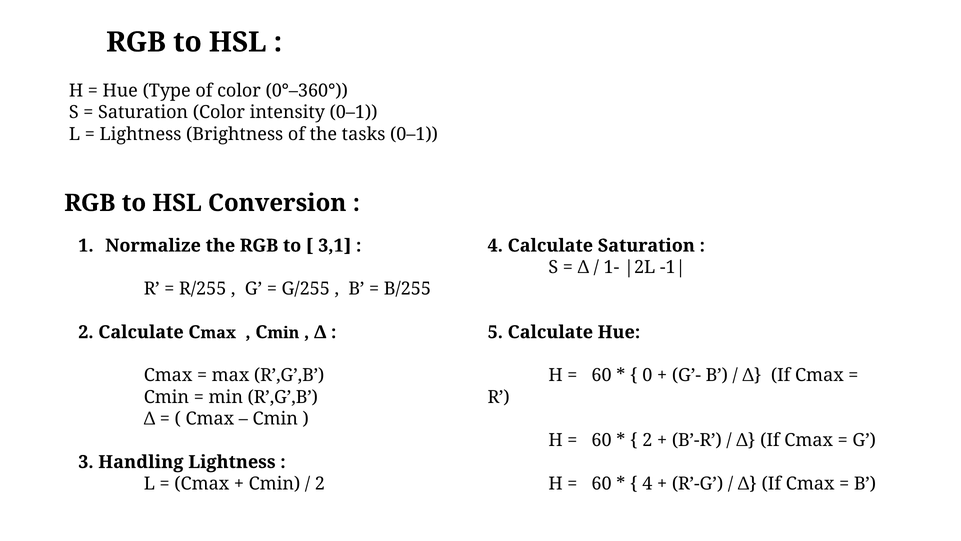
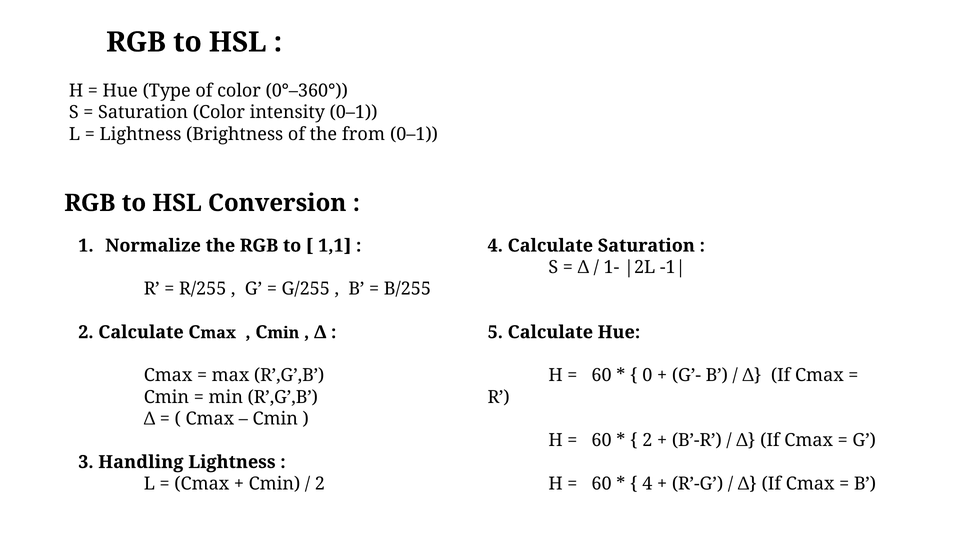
tasks: tasks -> from
3,1: 3,1 -> 1,1
